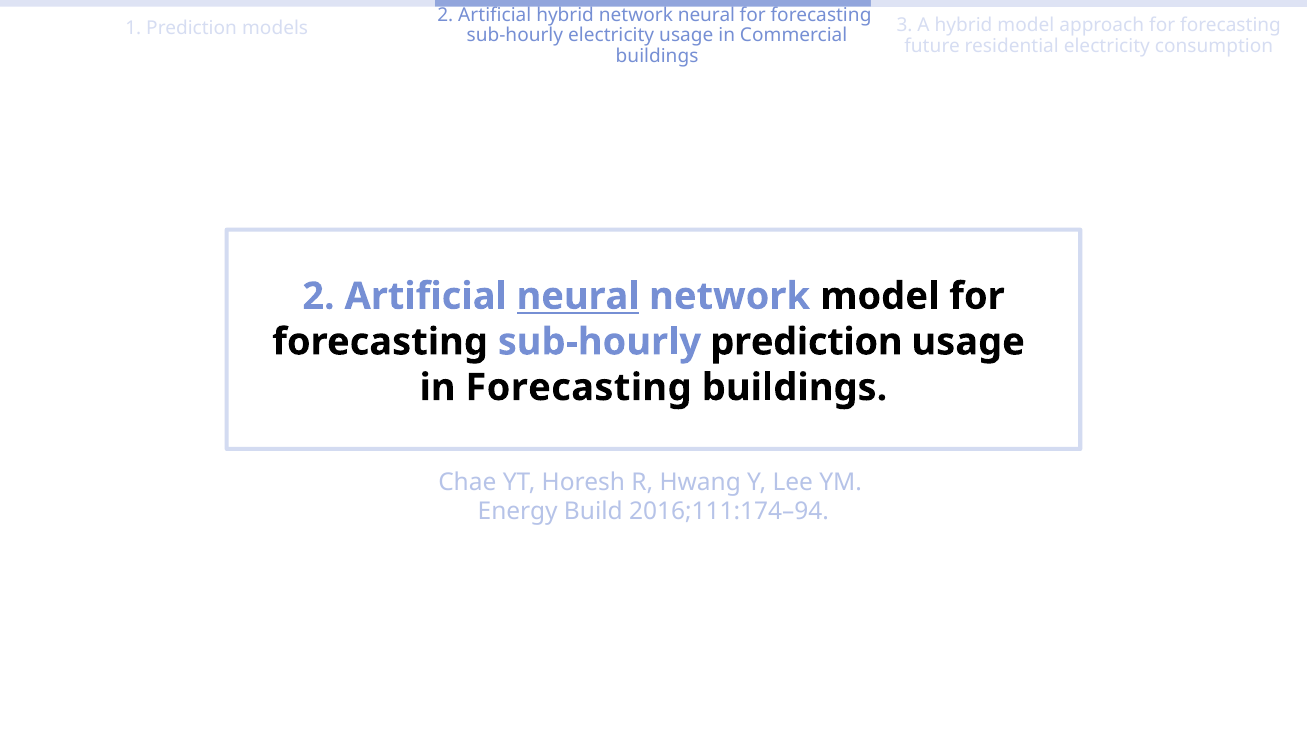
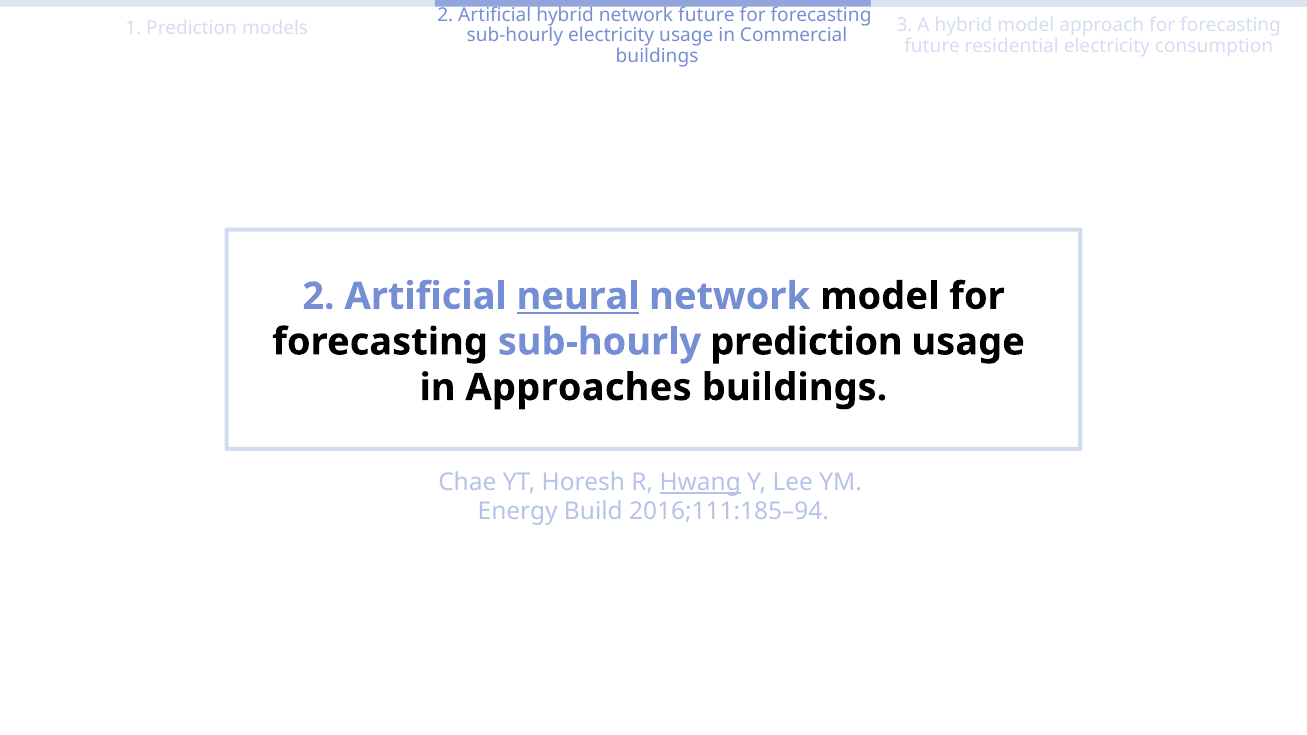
network neural: neural -> future
in Forecasting: Forecasting -> Approaches
Hwang underline: none -> present
2016;111:174–94: 2016;111:174–94 -> 2016;111:185–94
